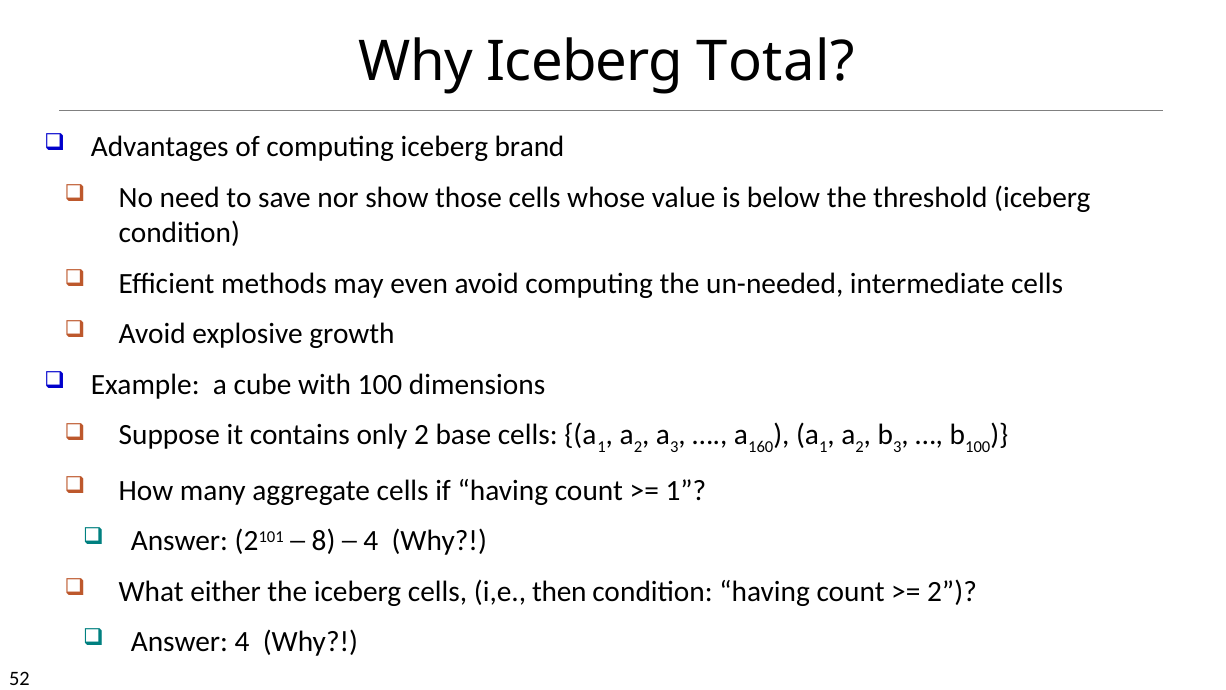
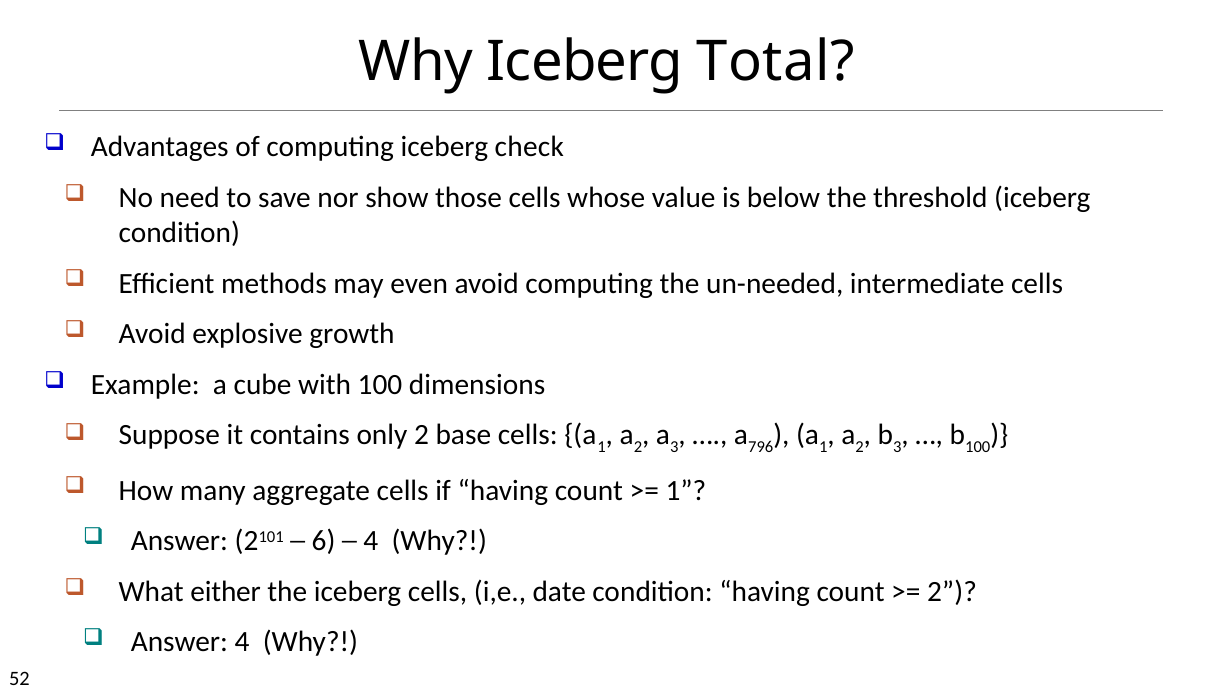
brand: brand -> check
160: 160 -> 796
8: 8 -> 6
then: then -> date
